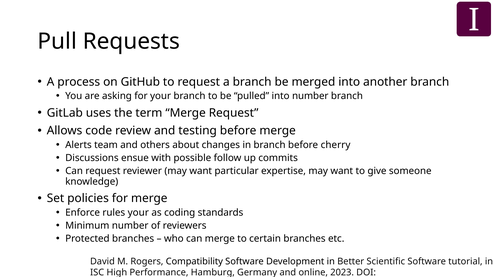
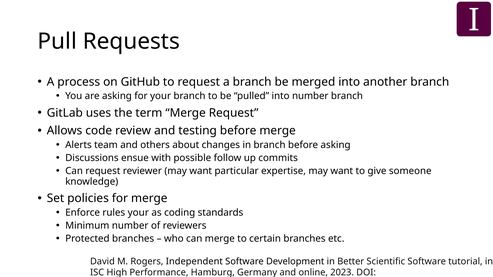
before cherry: cherry -> asking
Compatibility: Compatibility -> Independent
